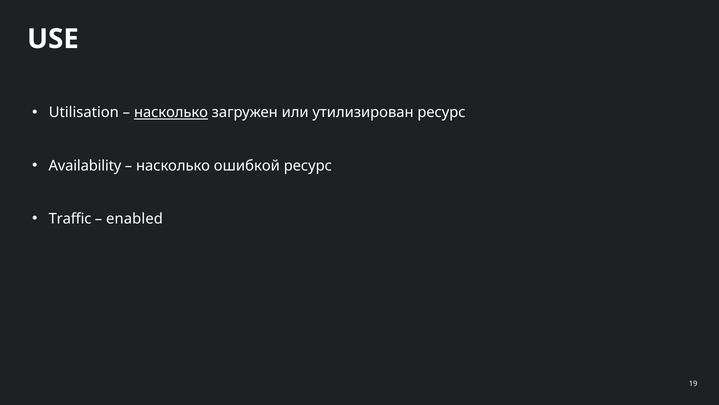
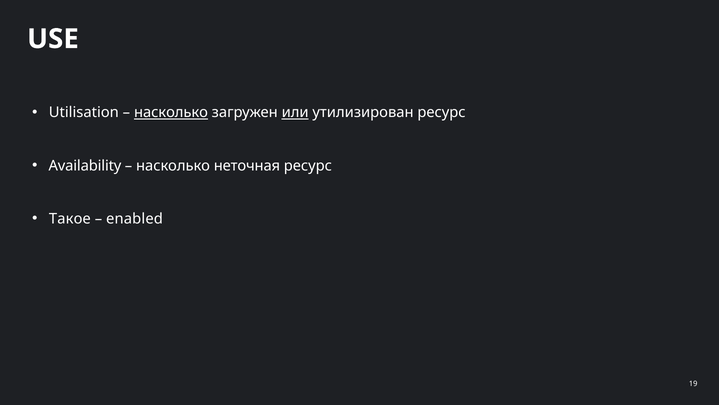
или underline: none -> present
ошибкой: ошибкой -> неточная
Traffic: Traffic -> Такое
